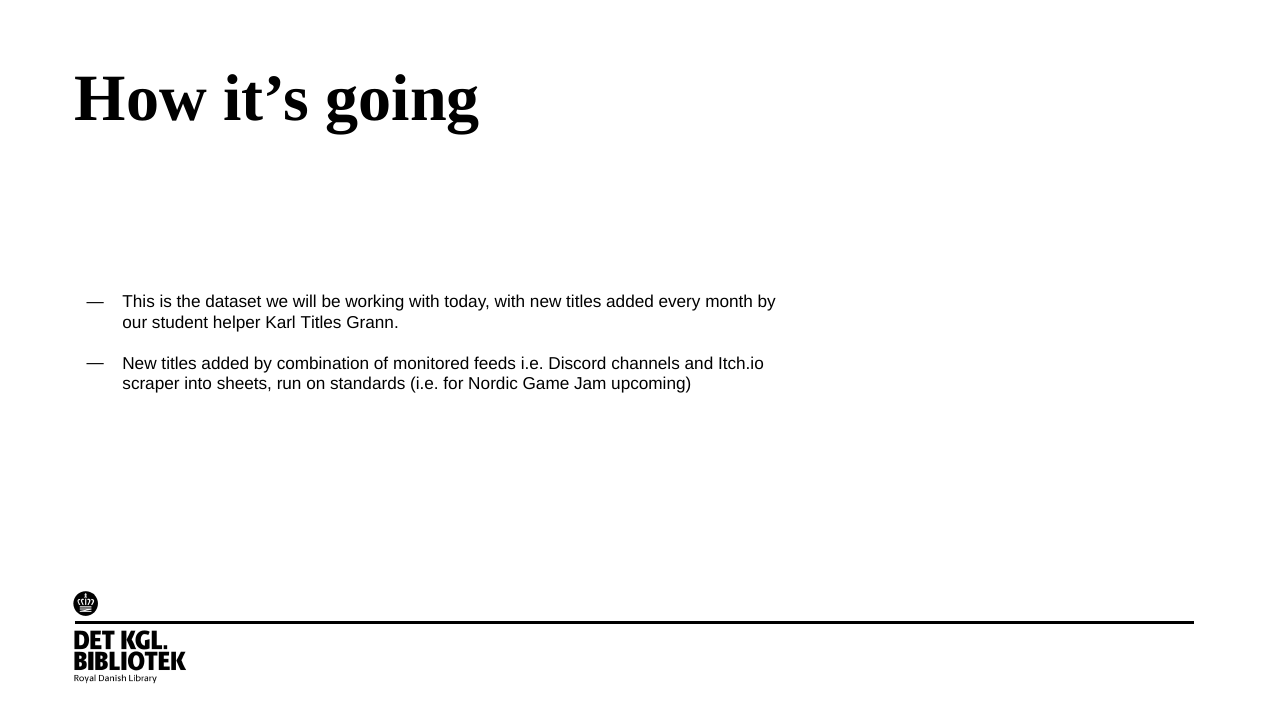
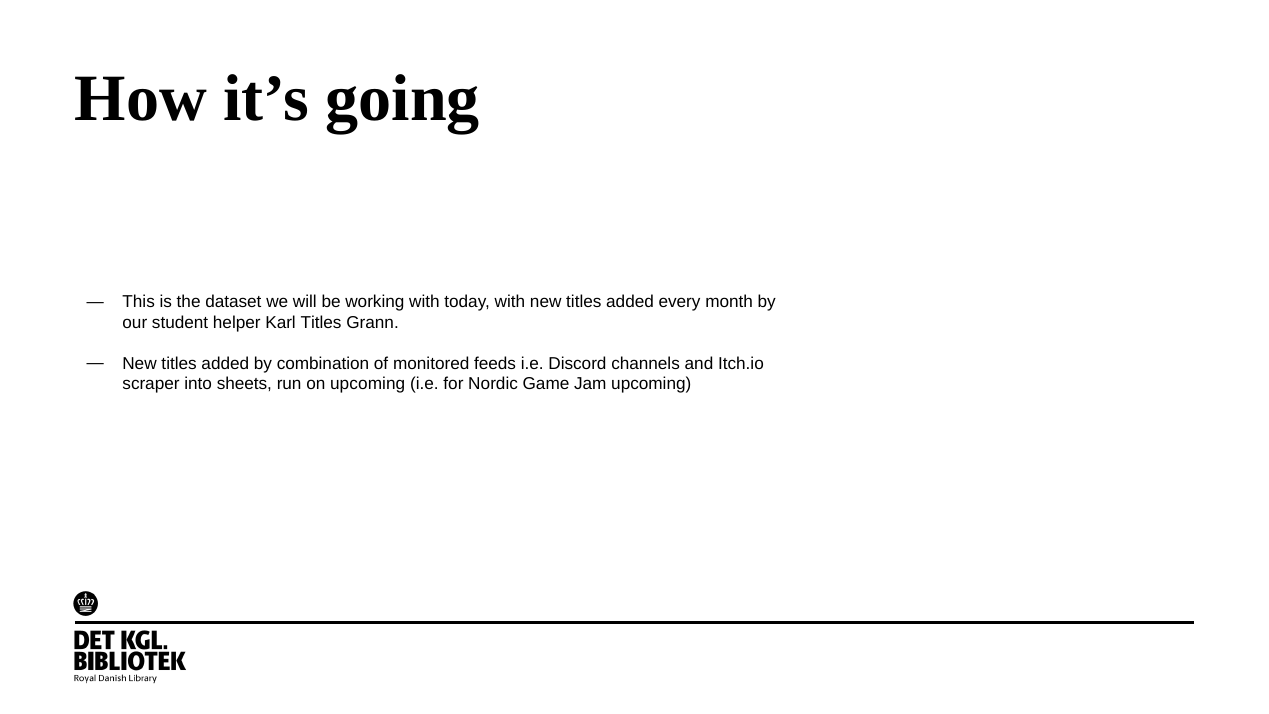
on standards: standards -> upcoming
